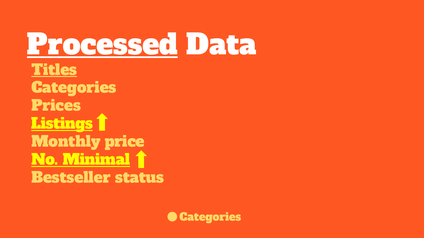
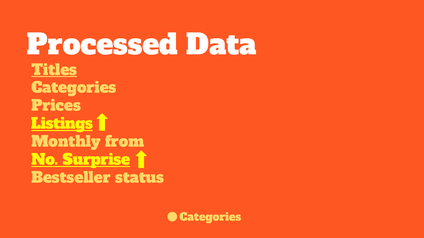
Processed underline: present -> none
price: price -> from
Minimal: Minimal -> Surprise
